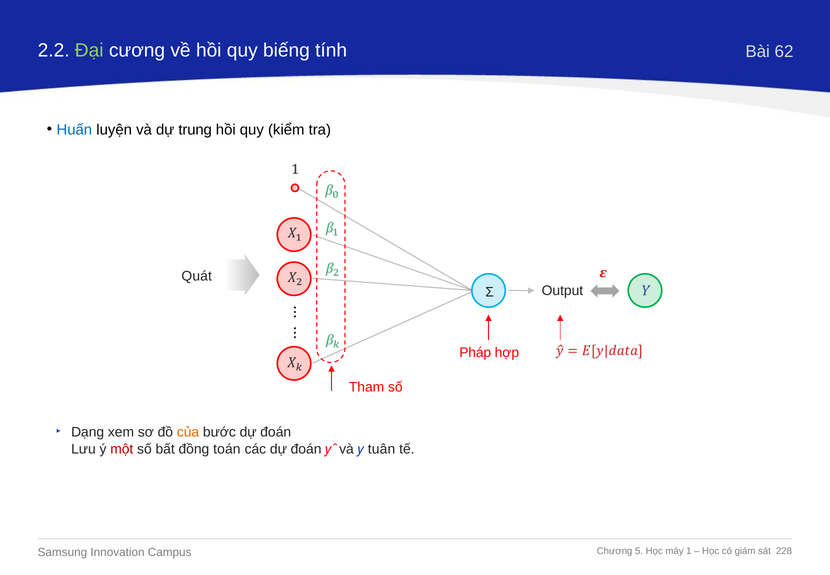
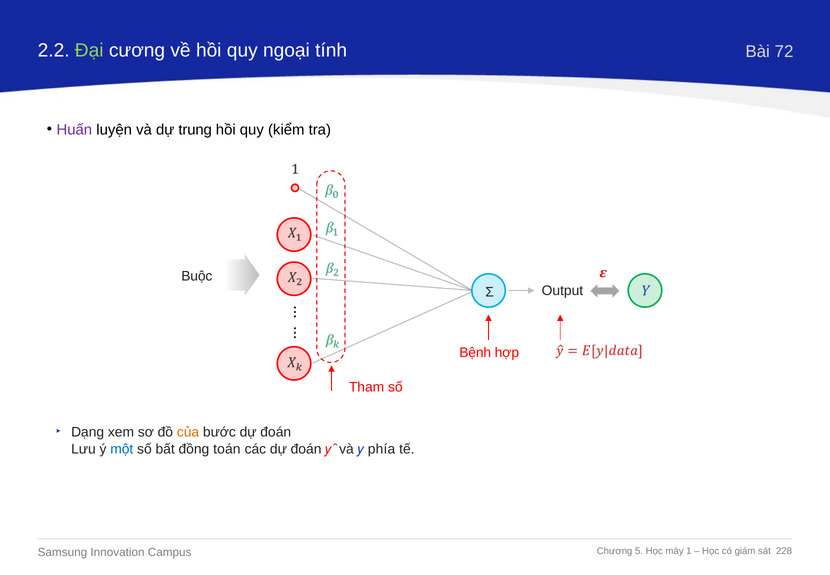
biếng: biếng -> ngoại
62: 62 -> 72
Huấn colour: blue -> purple
Quát: Quát -> Buộc
Pháp: Pháp -> Bệnh
một colour: red -> blue
tuân: tuân -> phía
